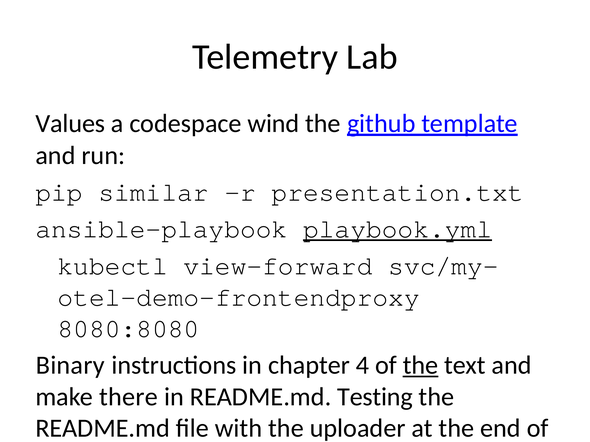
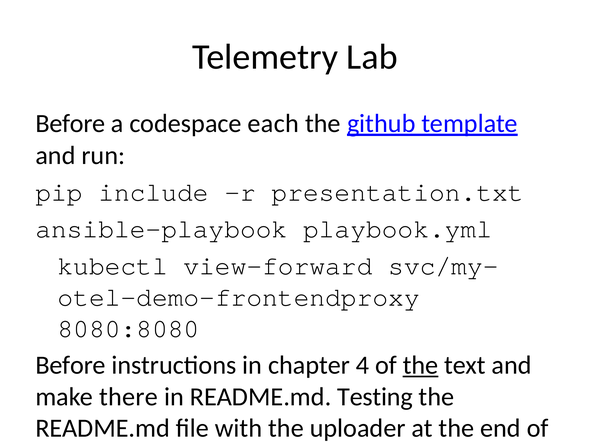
Values at (70, 124): Values -> Before
wind: wind -> each
similar: similar -> include
playbook.yml underline: present -> none
Binary at (70, 366): Binary -> Before
